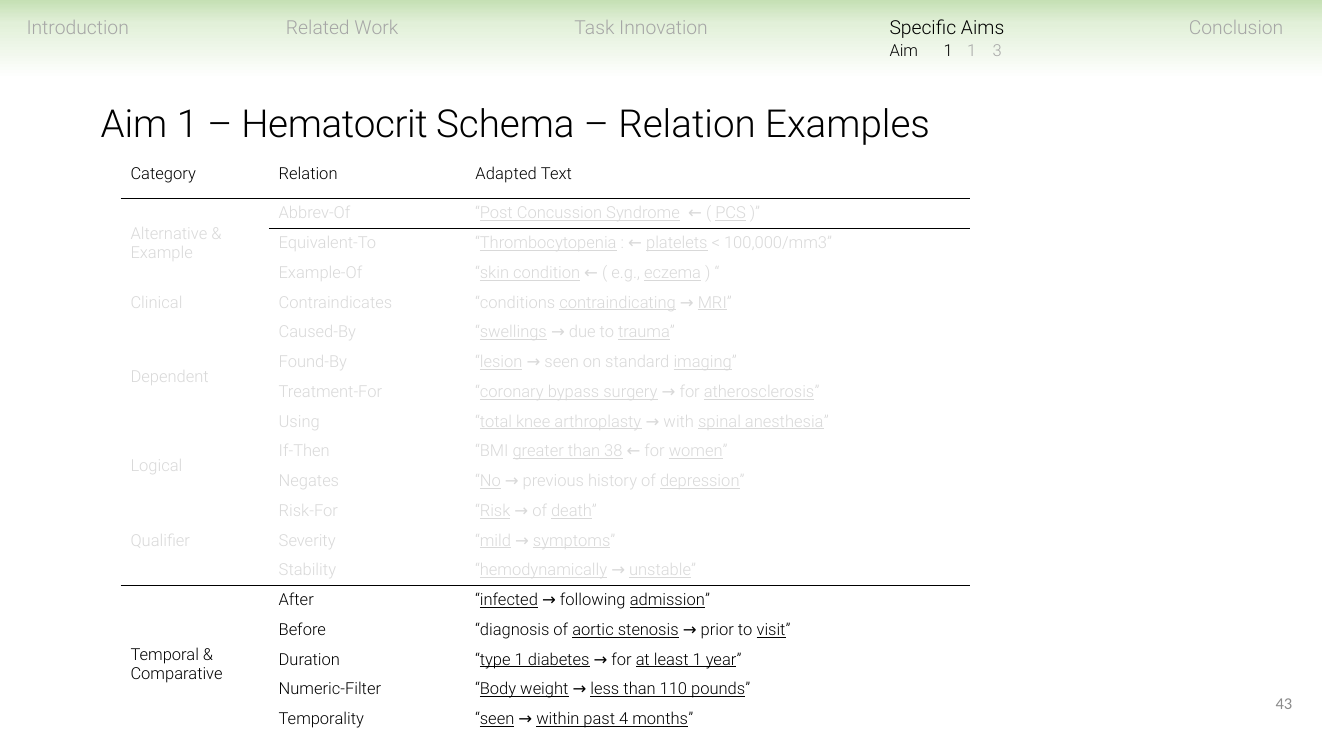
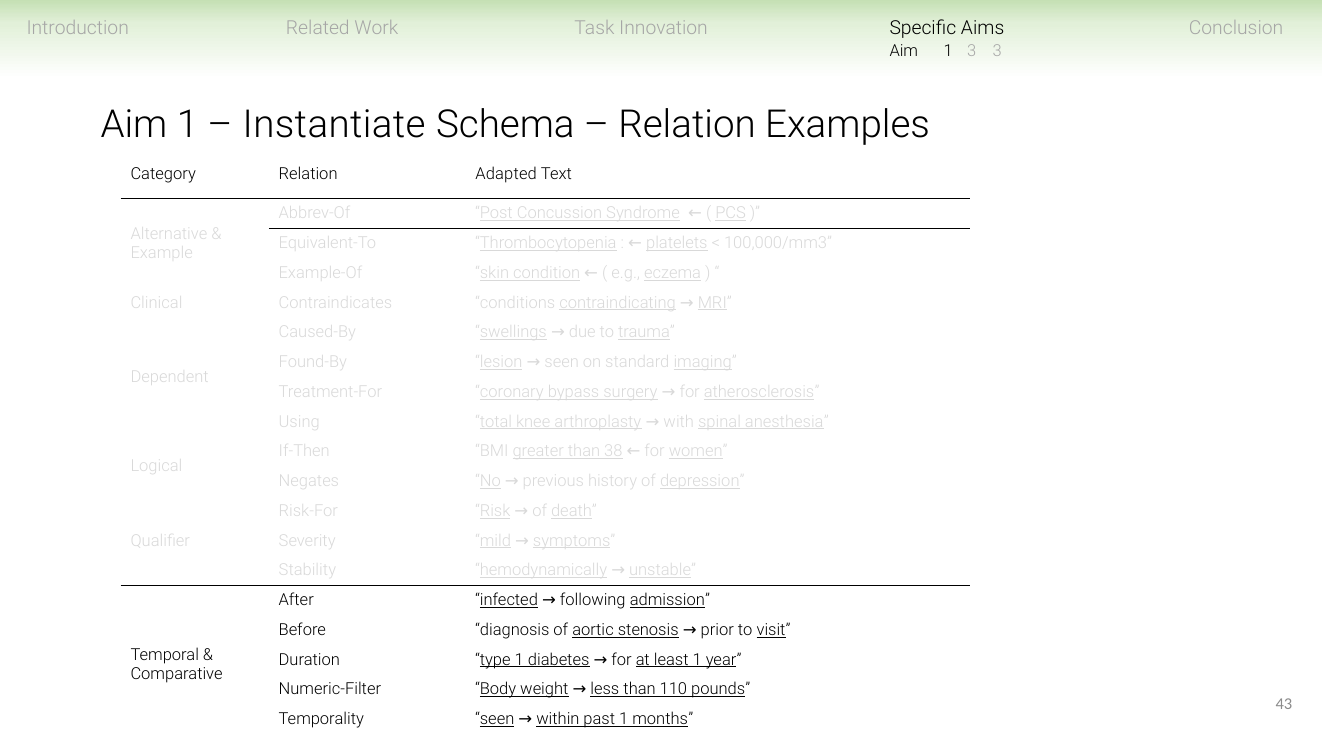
1 1: 1 -> 3
Hematocrit: Hematocrit -> Instantiate
past 4: 4 -> 1
